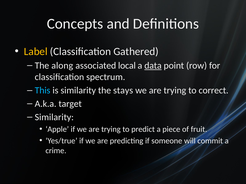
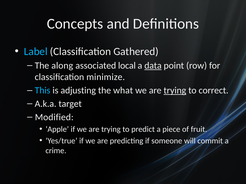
Label colour: yellow -> light blue
spectrum: spectrum -> minimize
is similarity: similarity -> adjusting
stays: stays -> what
trying at (175, 91) underline: none -> present
Similarity at (54, 117): Similarity -> Modified
